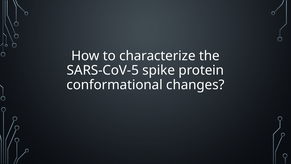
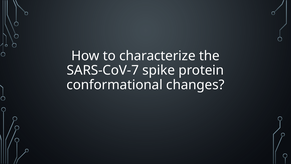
SARS-CoV-5: SARS-CoV-5 -> SARS-CoV-7
